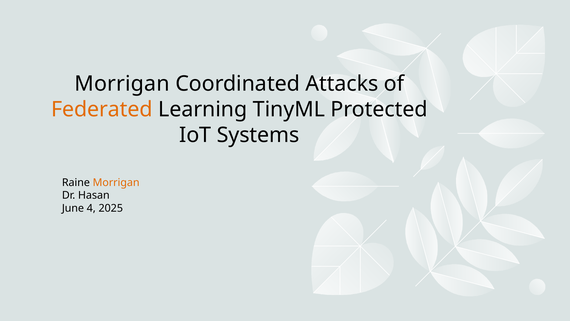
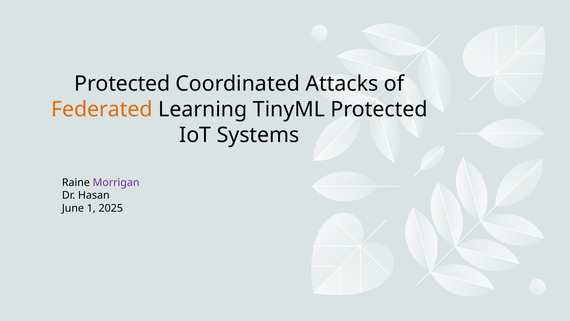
Morrigan at (122, 84): Morrigan -> Protected
Morrigan at (116, 182) colour: orange -> purple
4: 4 -> 1
